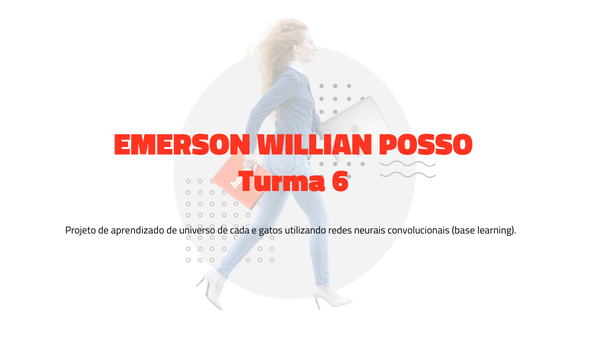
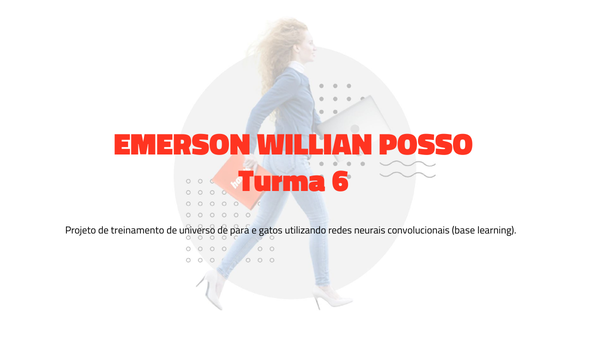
aprendizado: aprendizado -> treinamento
cada: cada -> para
